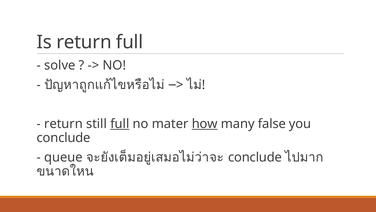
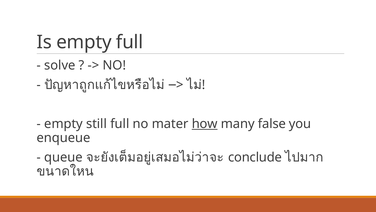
Is return: return -> empty
return at (63, 124): return -> empty
full at (120, 124) underline: present -> none
conclude at (64, 138): conclude -> enqueue
